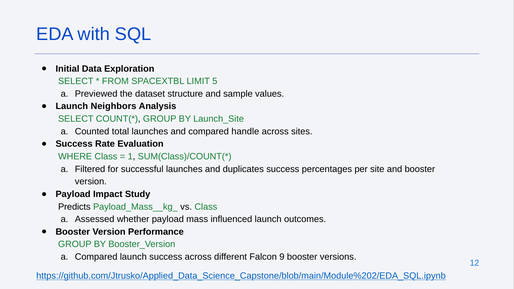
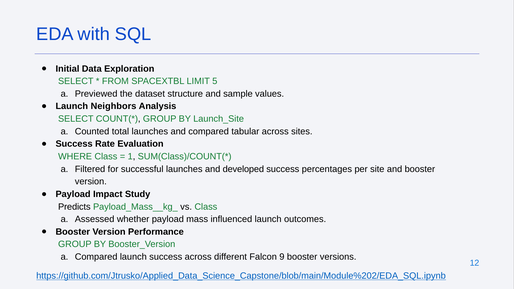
handle: handle -> tabular
duplicates: duplicates -> developed
